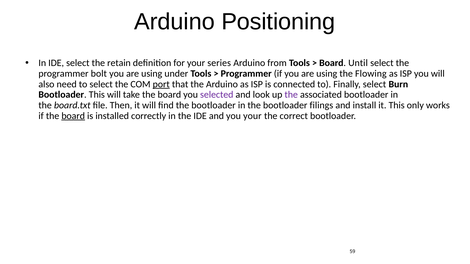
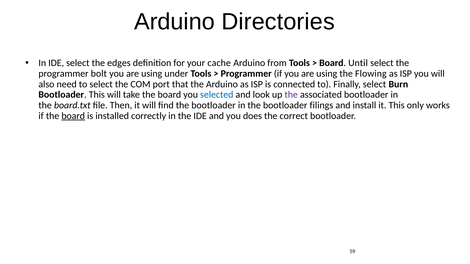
Positioning: Positioning -> Directories
retain: retain -> edges
series: series -> cache
port underline: present -> none
selected colour: purple -> blue
you your: your -> does
